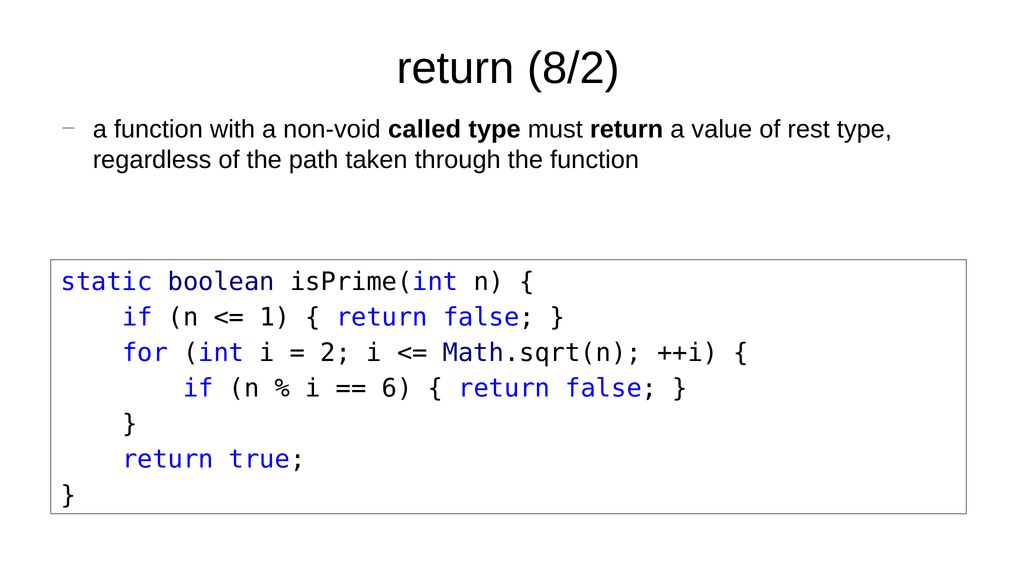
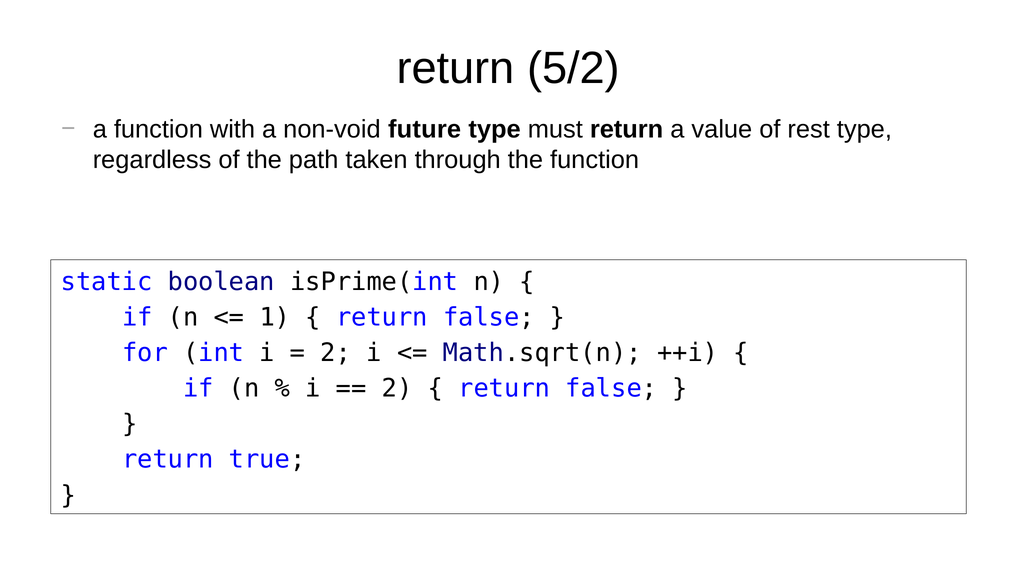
8/2: 8/2 -> 5/2
called: called -> future
6 at (397, 388): 6 -> 2
